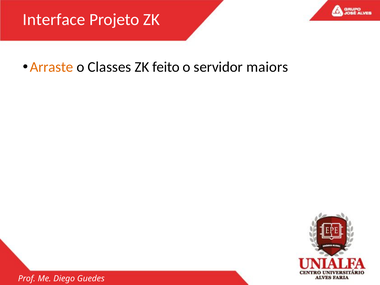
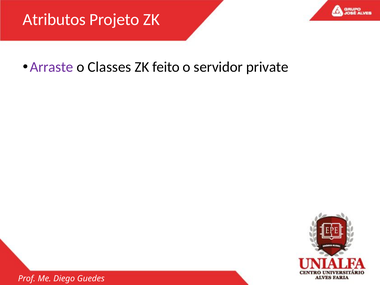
Interface: Interface -> Atributos
Arraste colour: orange -> purple
maiors: maiors -> private
